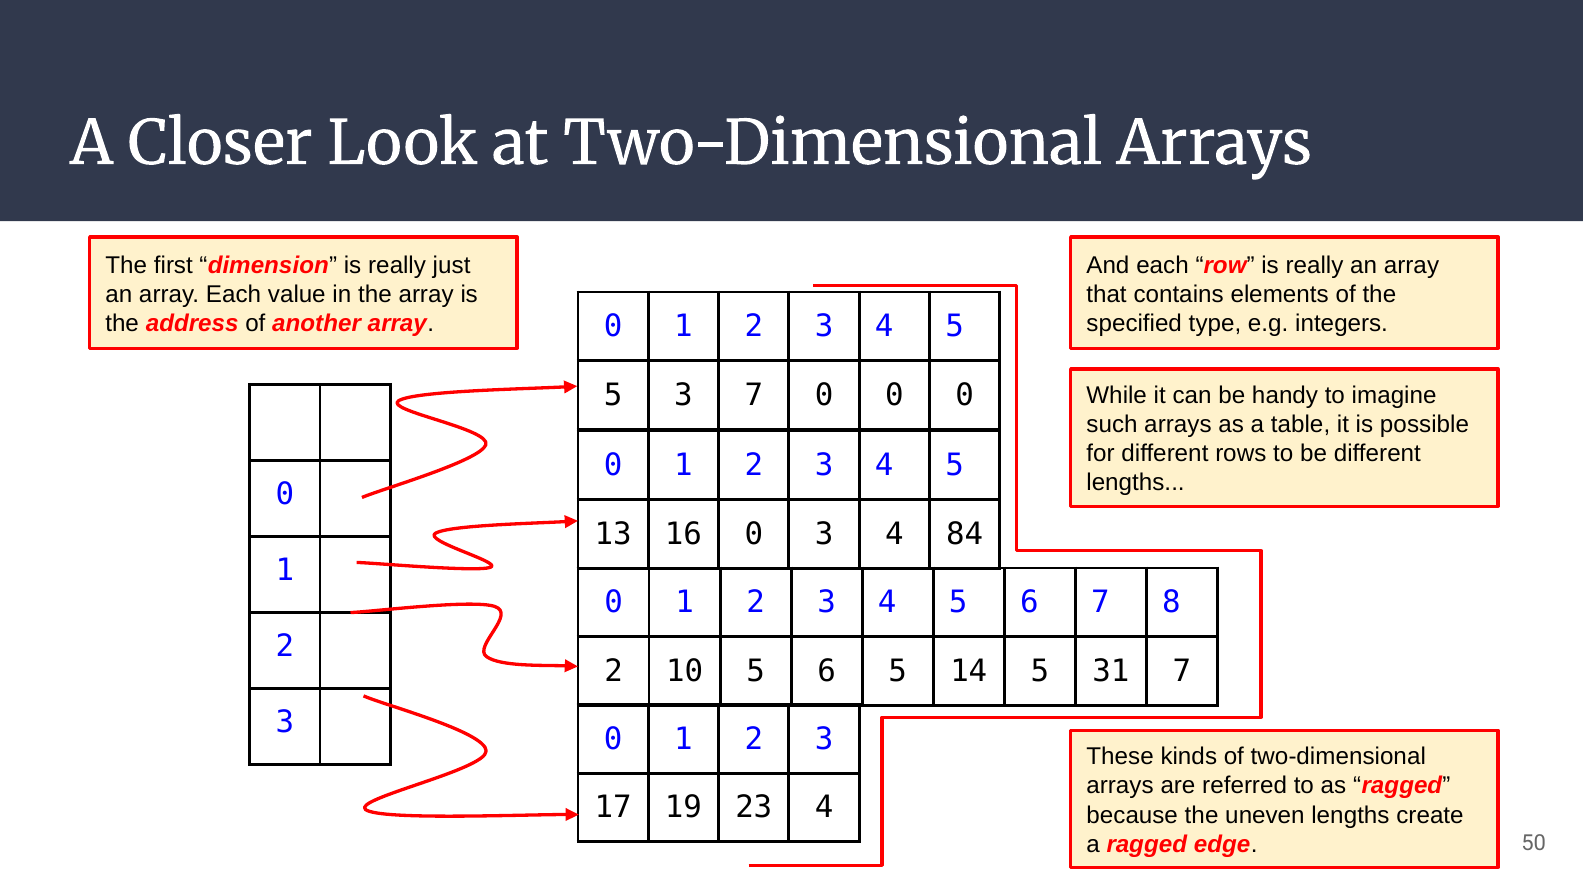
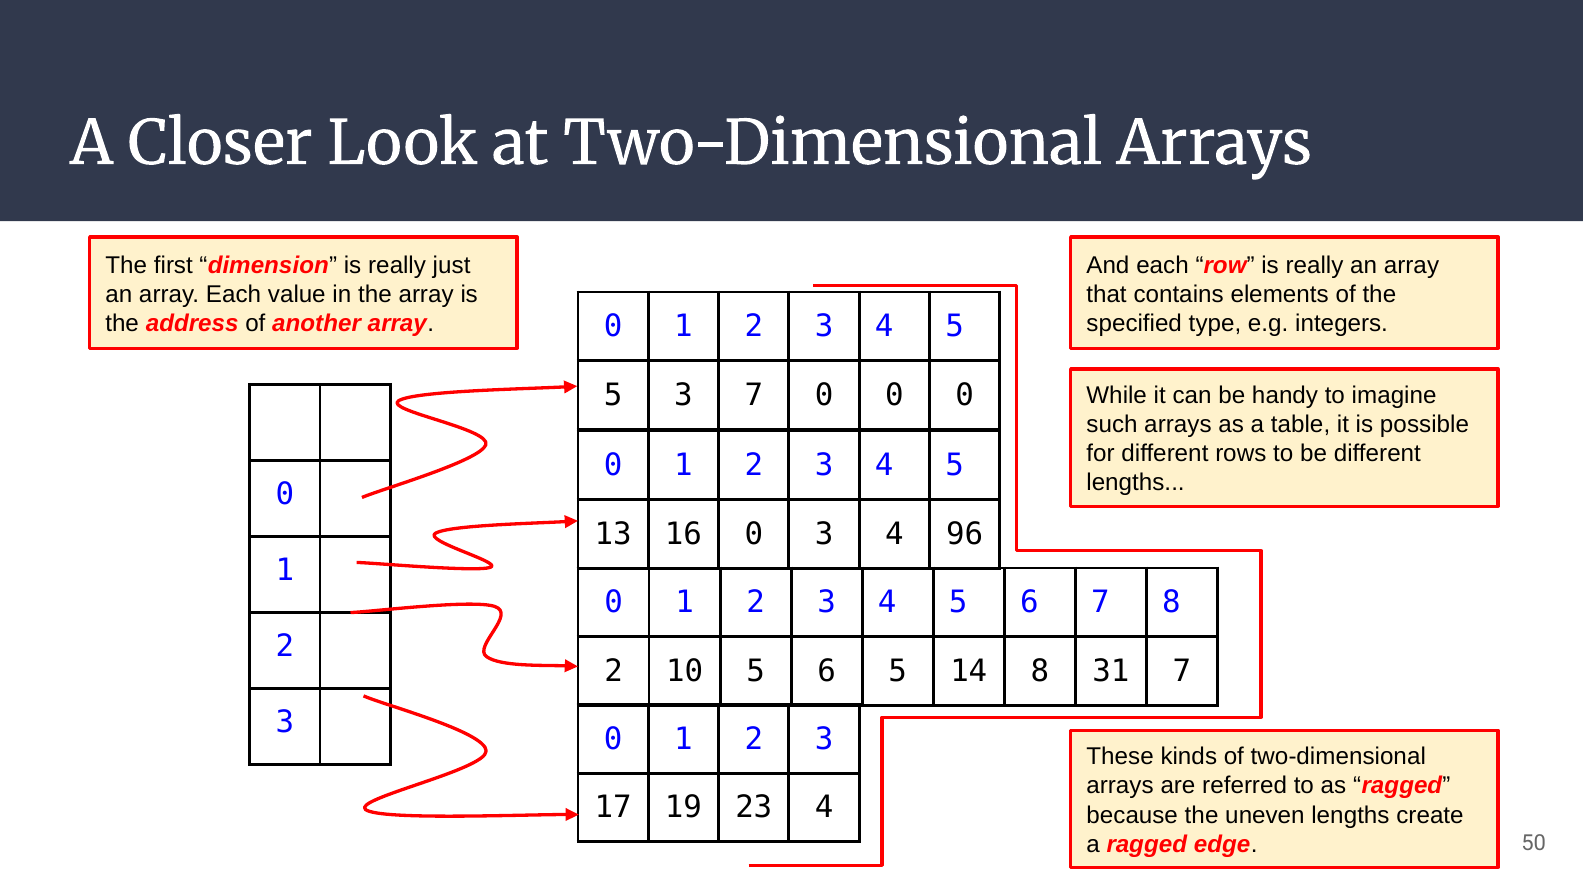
84: 84 -> 96
14 5: 5 -> 8
